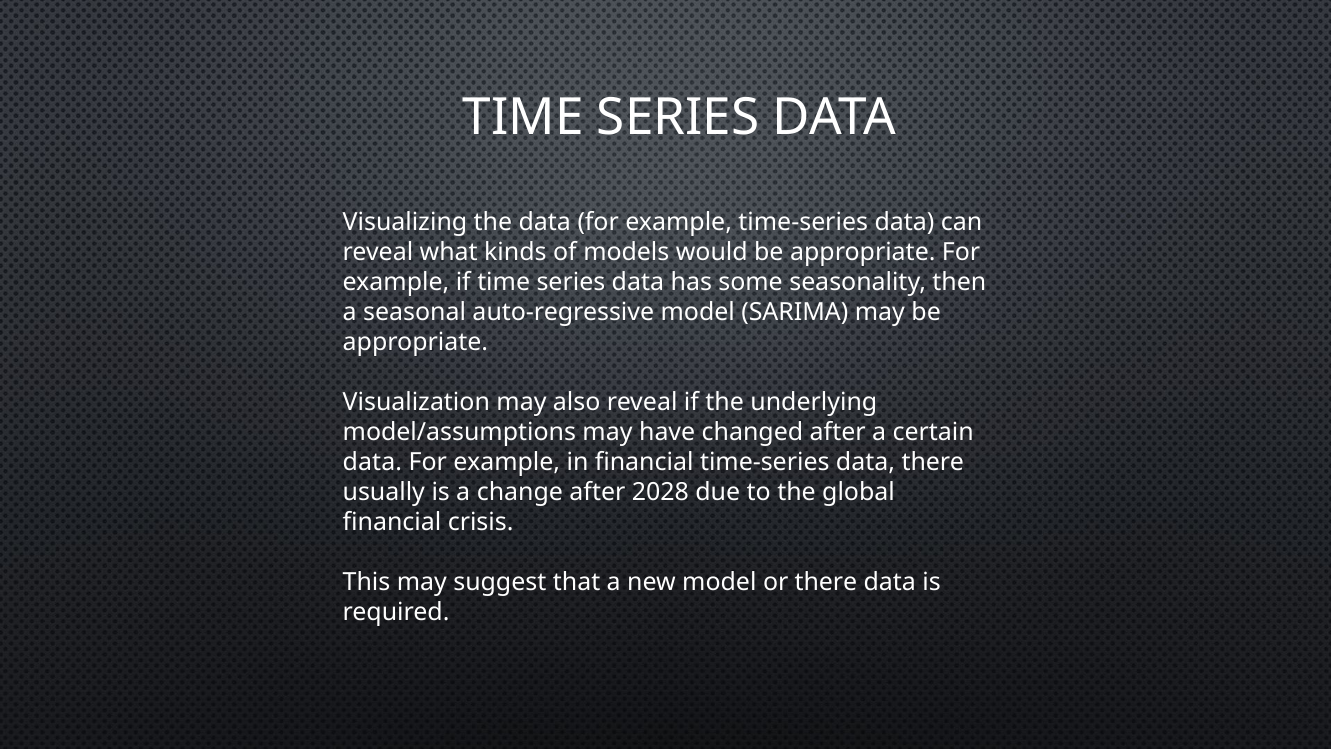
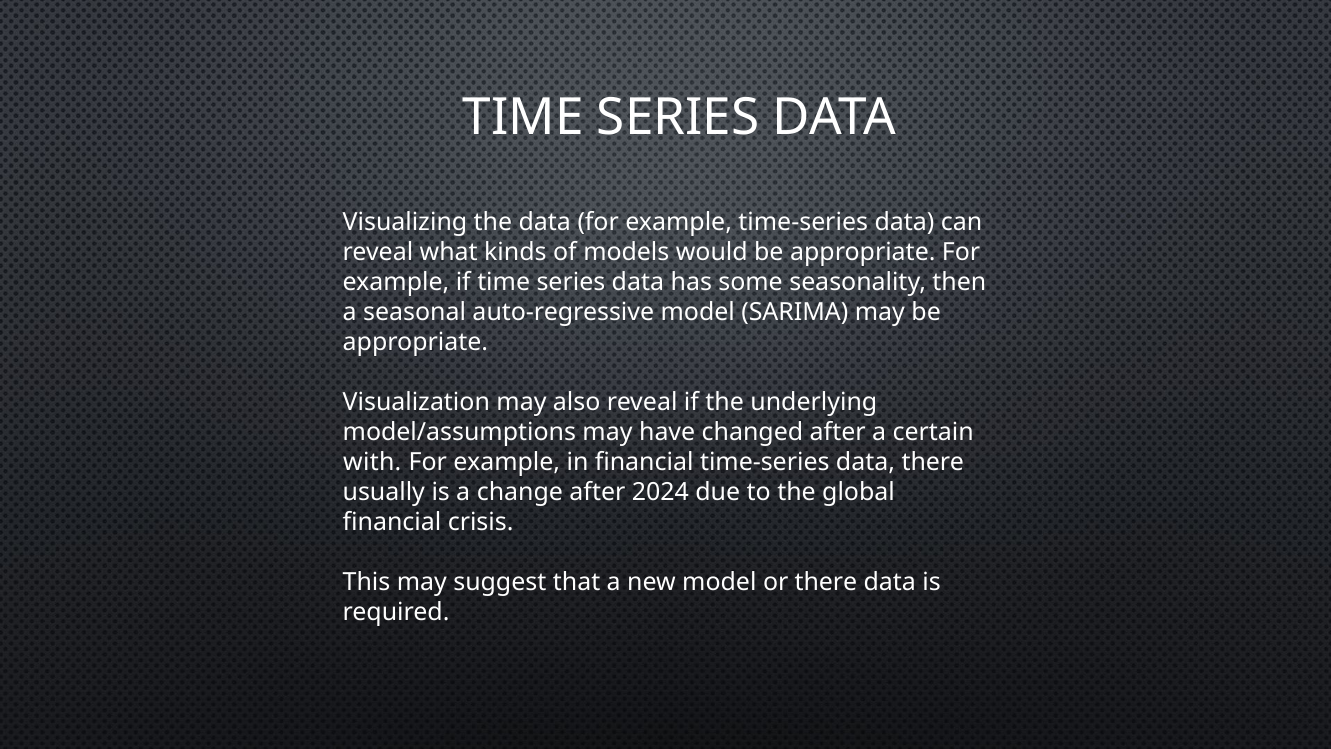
data at (372, 462): data -> with
2028: 2028 -> 2024
